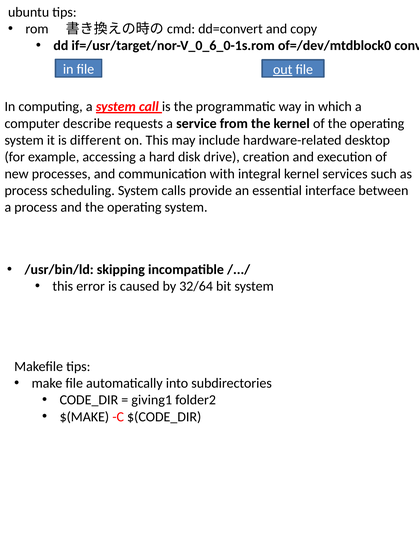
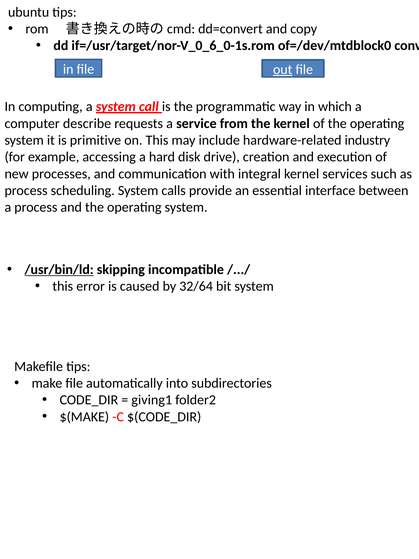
different: different -> primitive
desktop: desktop -> industry
/usr/bin/ld underline: none -> present
